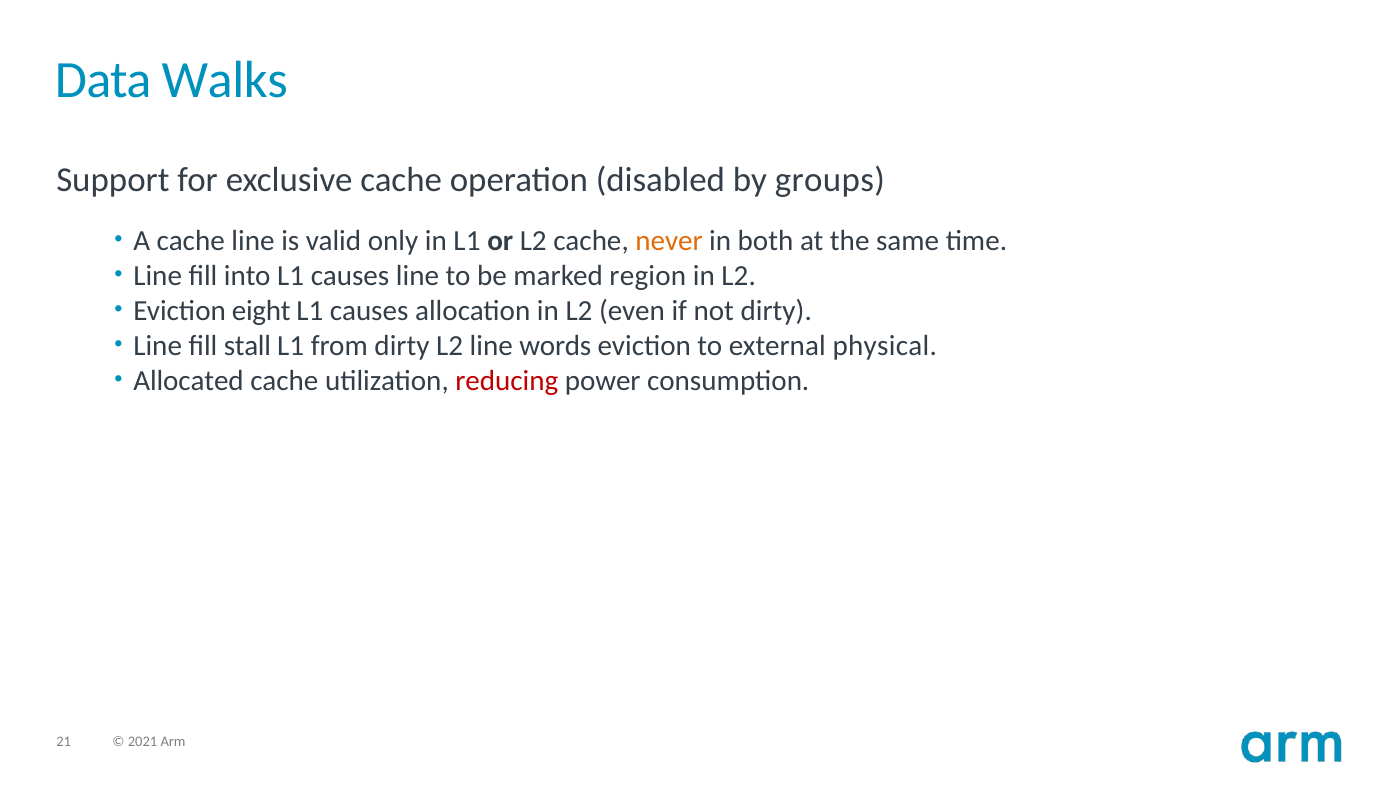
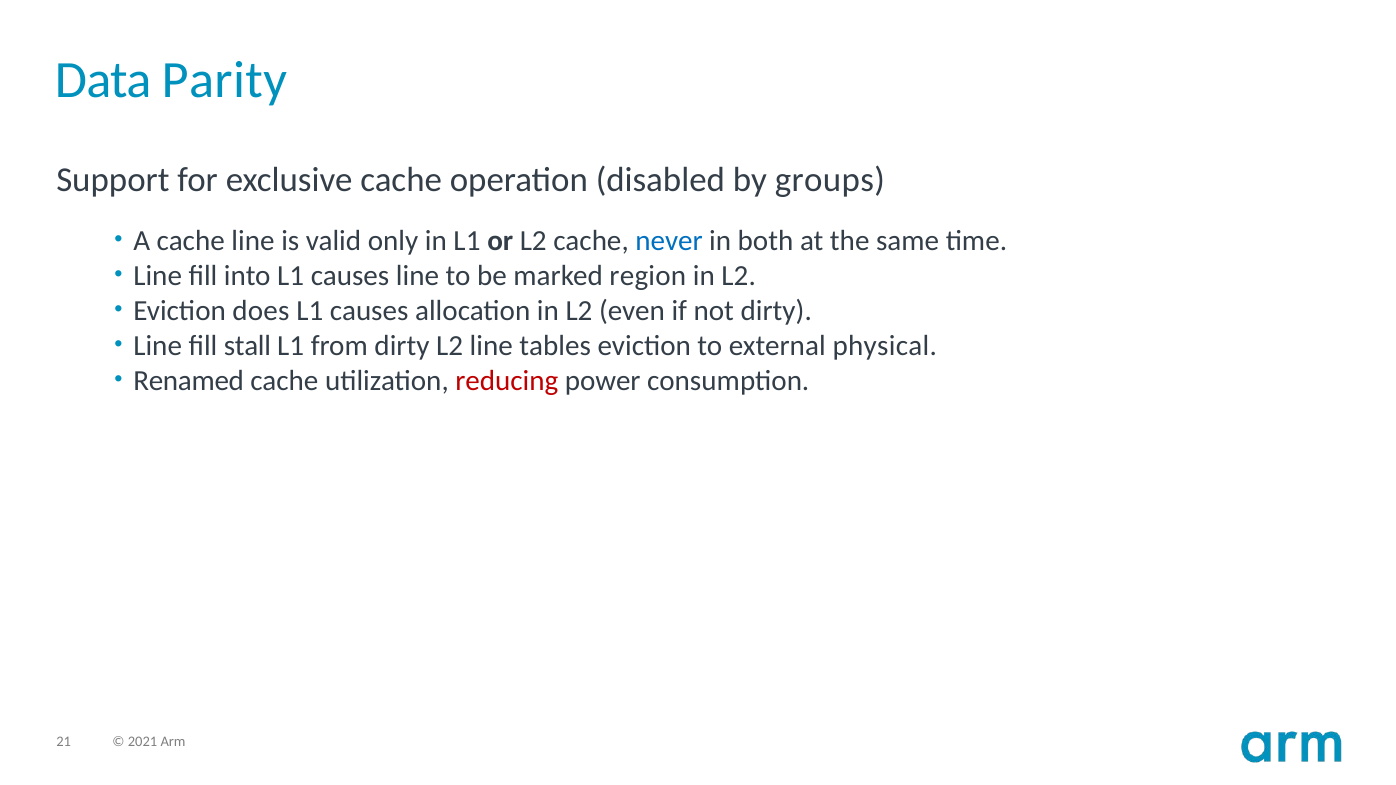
Walks: Walks -> Parity
never colour: orange -> blue
eight: eight -> does
words: words -> tables
Allocated: Allocated -> Renamed
